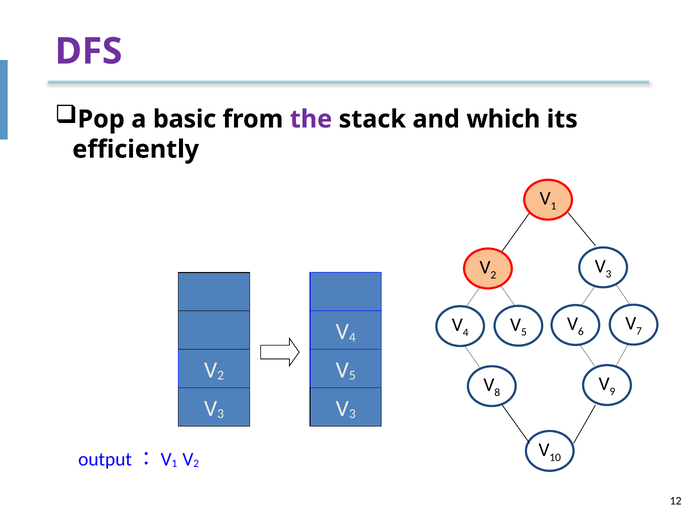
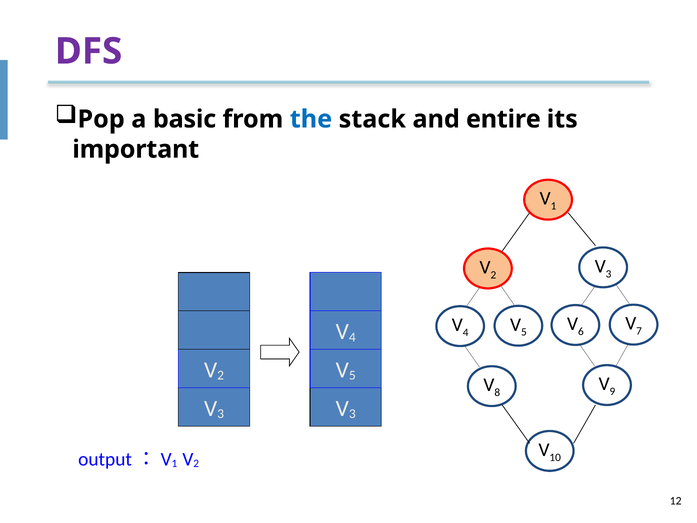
the colour: purple -> blue
which: which -> entire
efficiently: efficiently -> important
